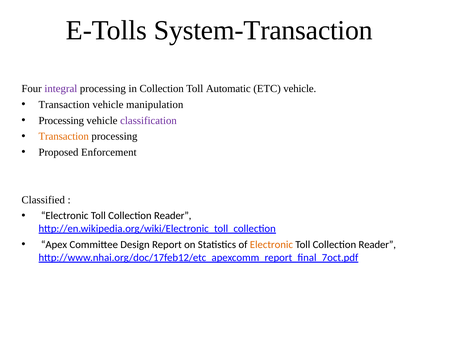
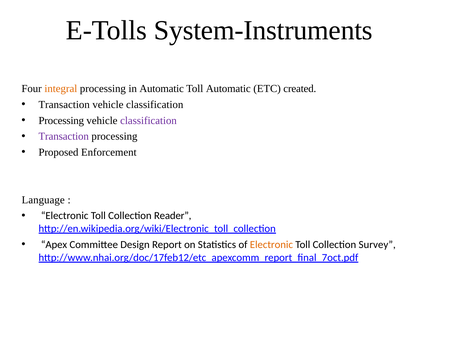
System-Transaction: System-Transaction -> System-Instruments
integral colour: purple -> orange
in Collection: Collection -> Automatic
ETC vehicle: vehicle -> created
manipulation at (155, 105): manipulation -> classification
Transaction at (64, 137) colour: orange -> purple
Classified: Classified -> Language
Reader at (377, 245): Reader -> Survey
